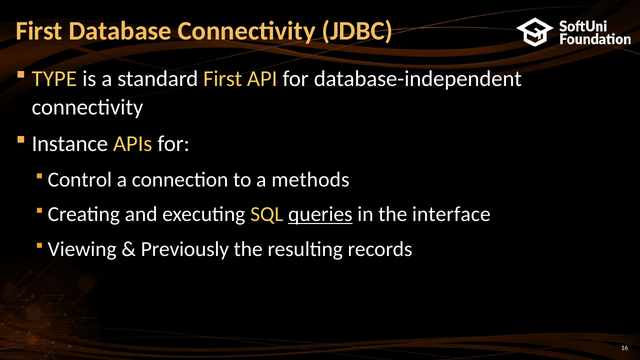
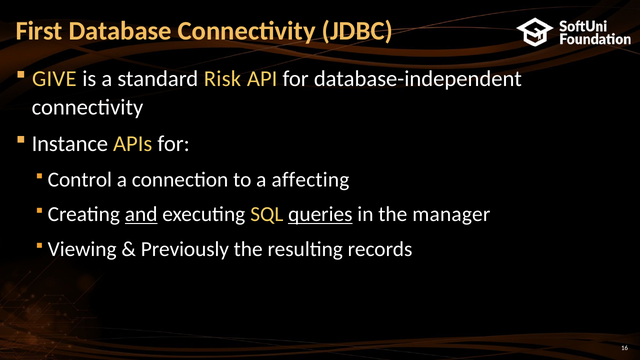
TYPE: TYPE -> GIVE
standard First: First -> Risk
methods: methods -> affecting
and underline: none -> present
interface: interface -> manager
